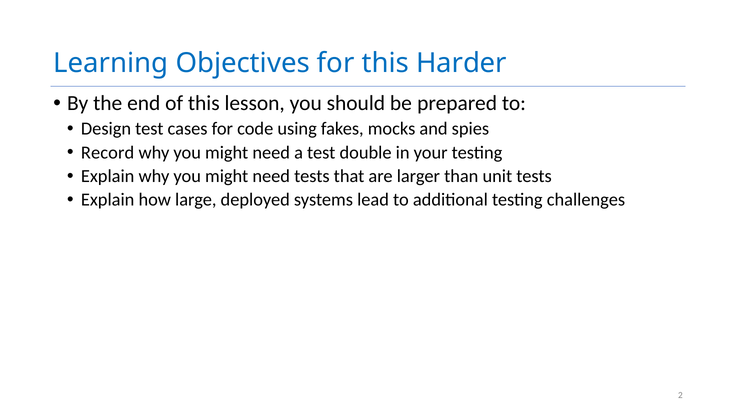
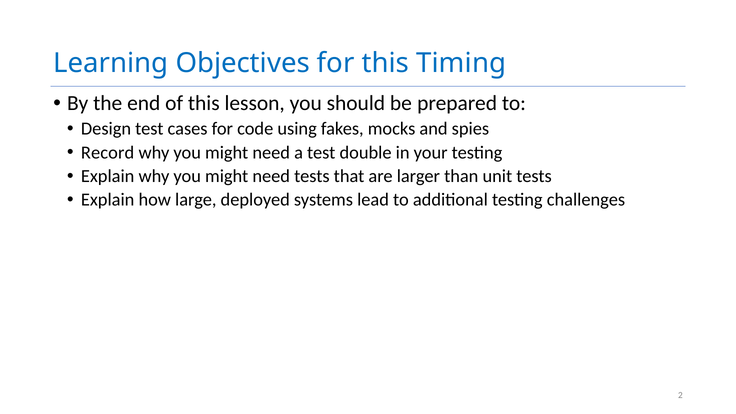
Harder: Harder -> Timing
